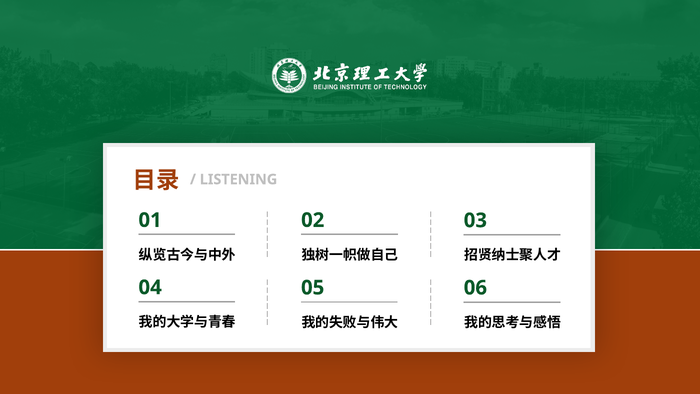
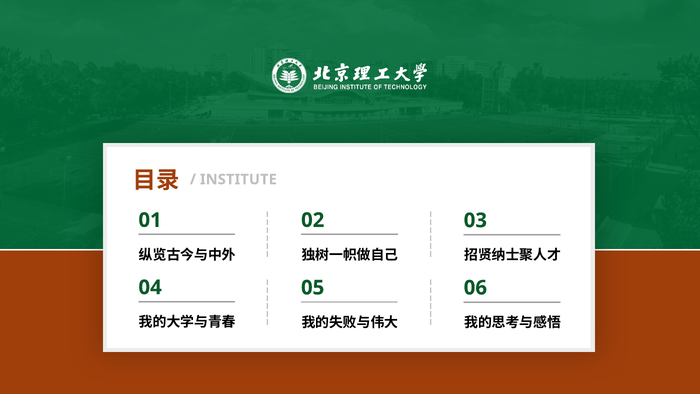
LISTENING: LISTENING -> INSTITUTE
